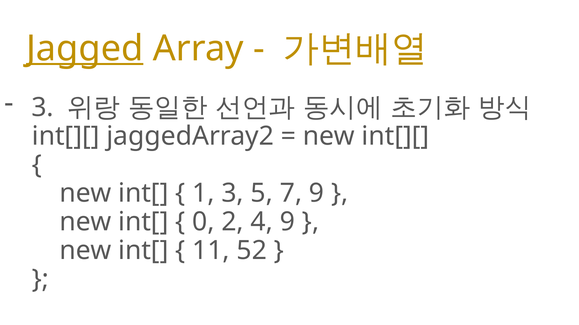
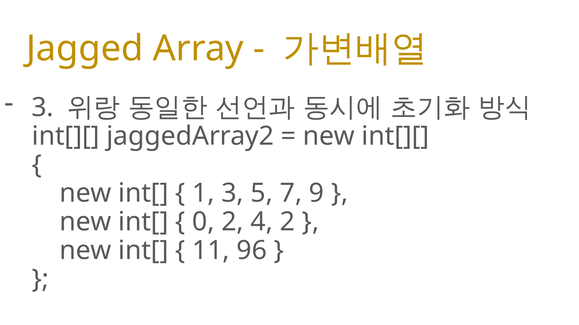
Jagged underline: present -> none
4 9: 9 -> 2
52: 52 -> 96
